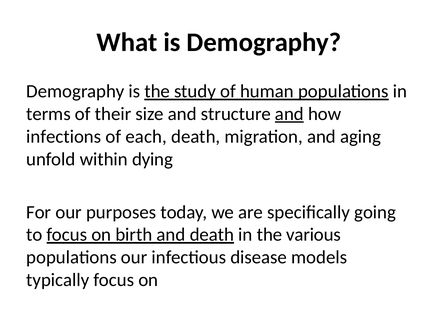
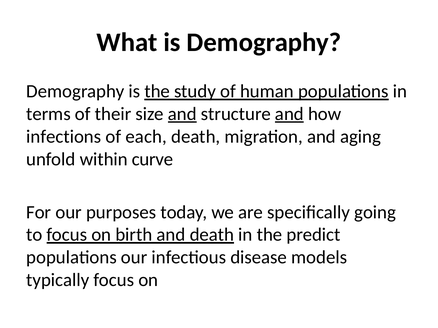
and at (182, 114) underline: none -> present
dying: dying -> curve
various: various -> predict
